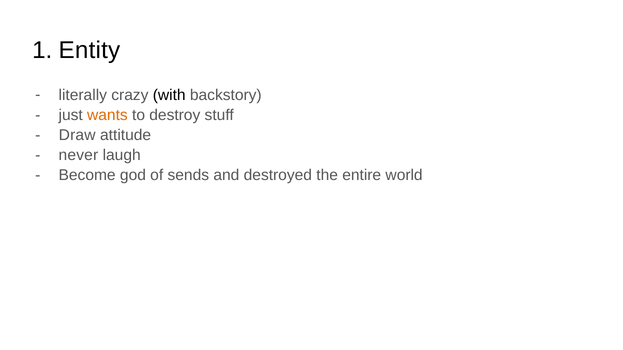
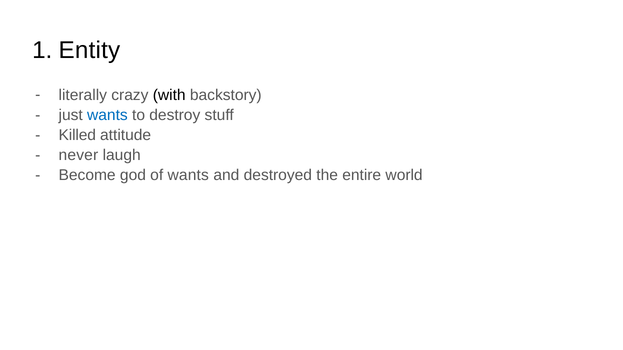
wants at (107, 115) colour: orange -> blue
Draw: Draw -> Killed
of sends: sends -> wants
